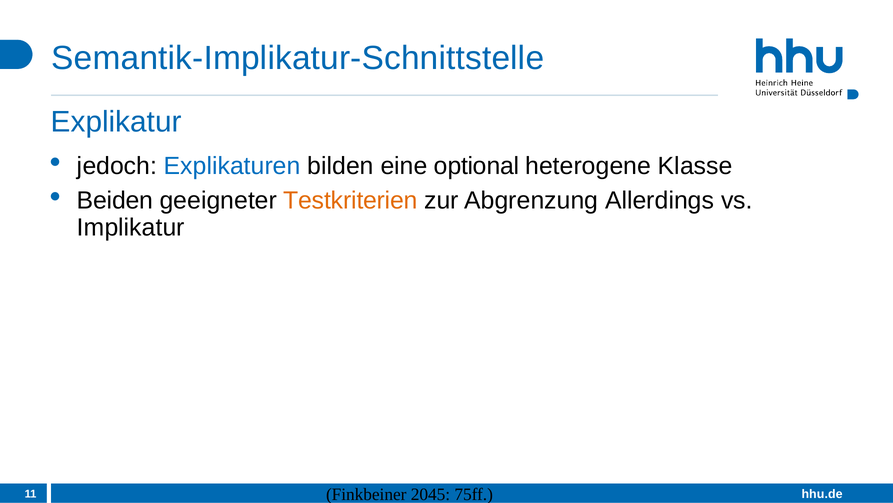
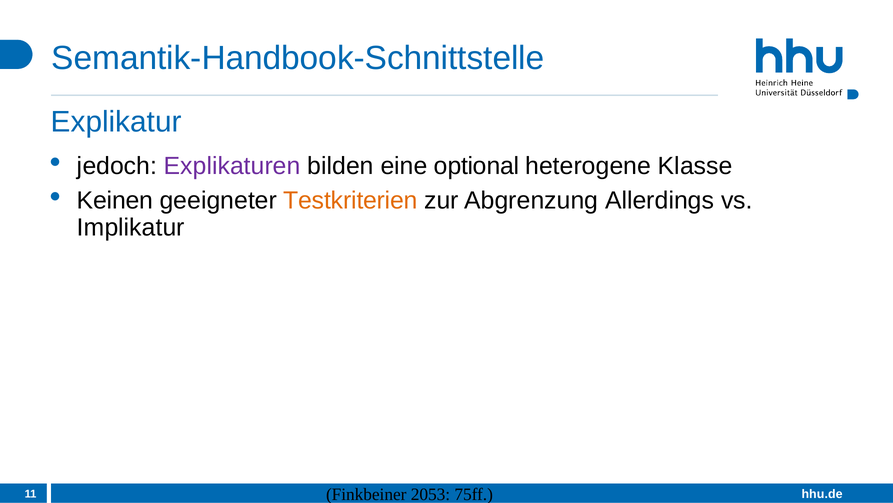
Semantik-Implikatur-Schnittstelle: Semantik-Implikatur-Schnittstelle -> Semantik-Handbook-Schnittstelle
Explikaturen colour: blue -> purple
Beiden: Beiden -> Keinen
2045: 2045 -> 2053
